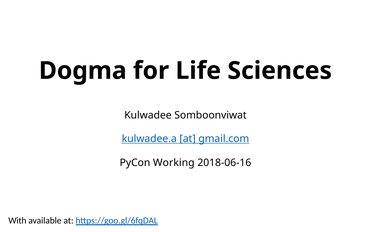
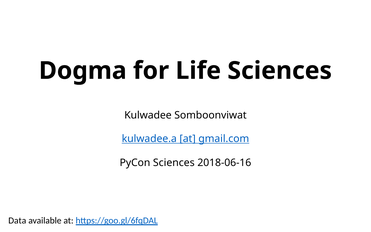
PyCon Working: Working -> Sciences
With: With -> Data
